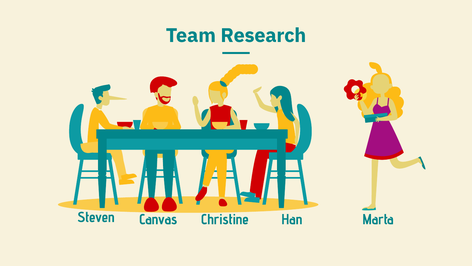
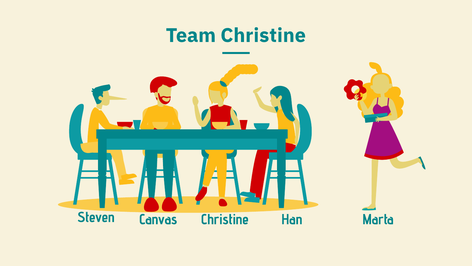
Team Research: Research -> Christine
